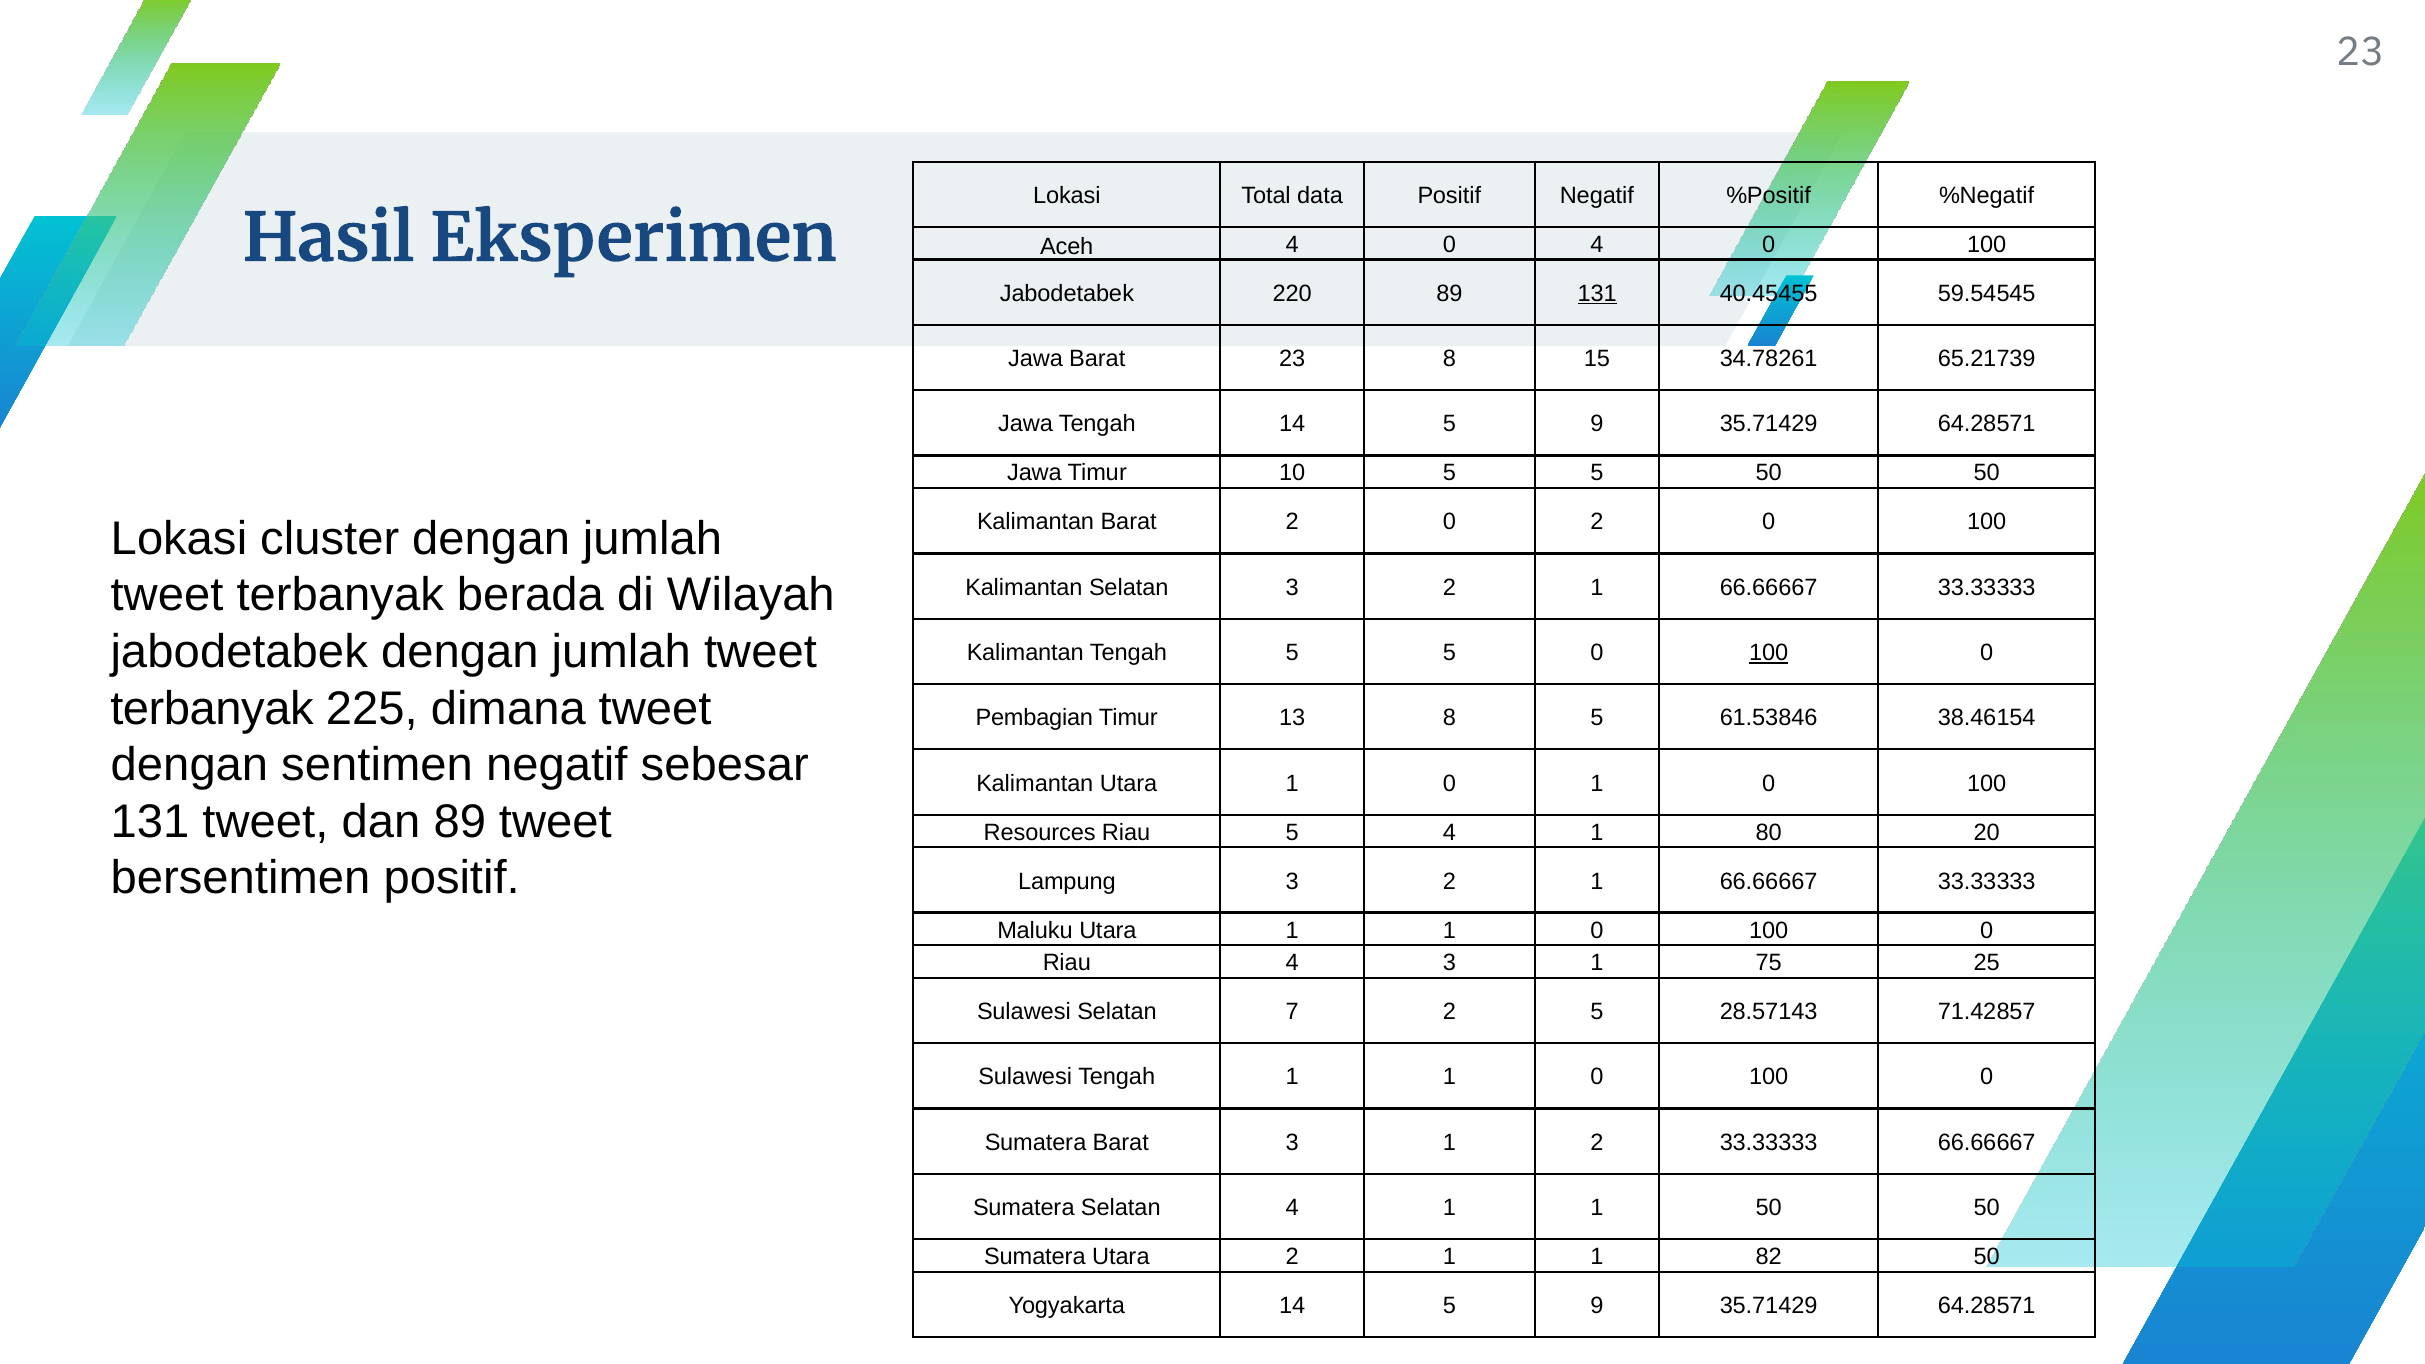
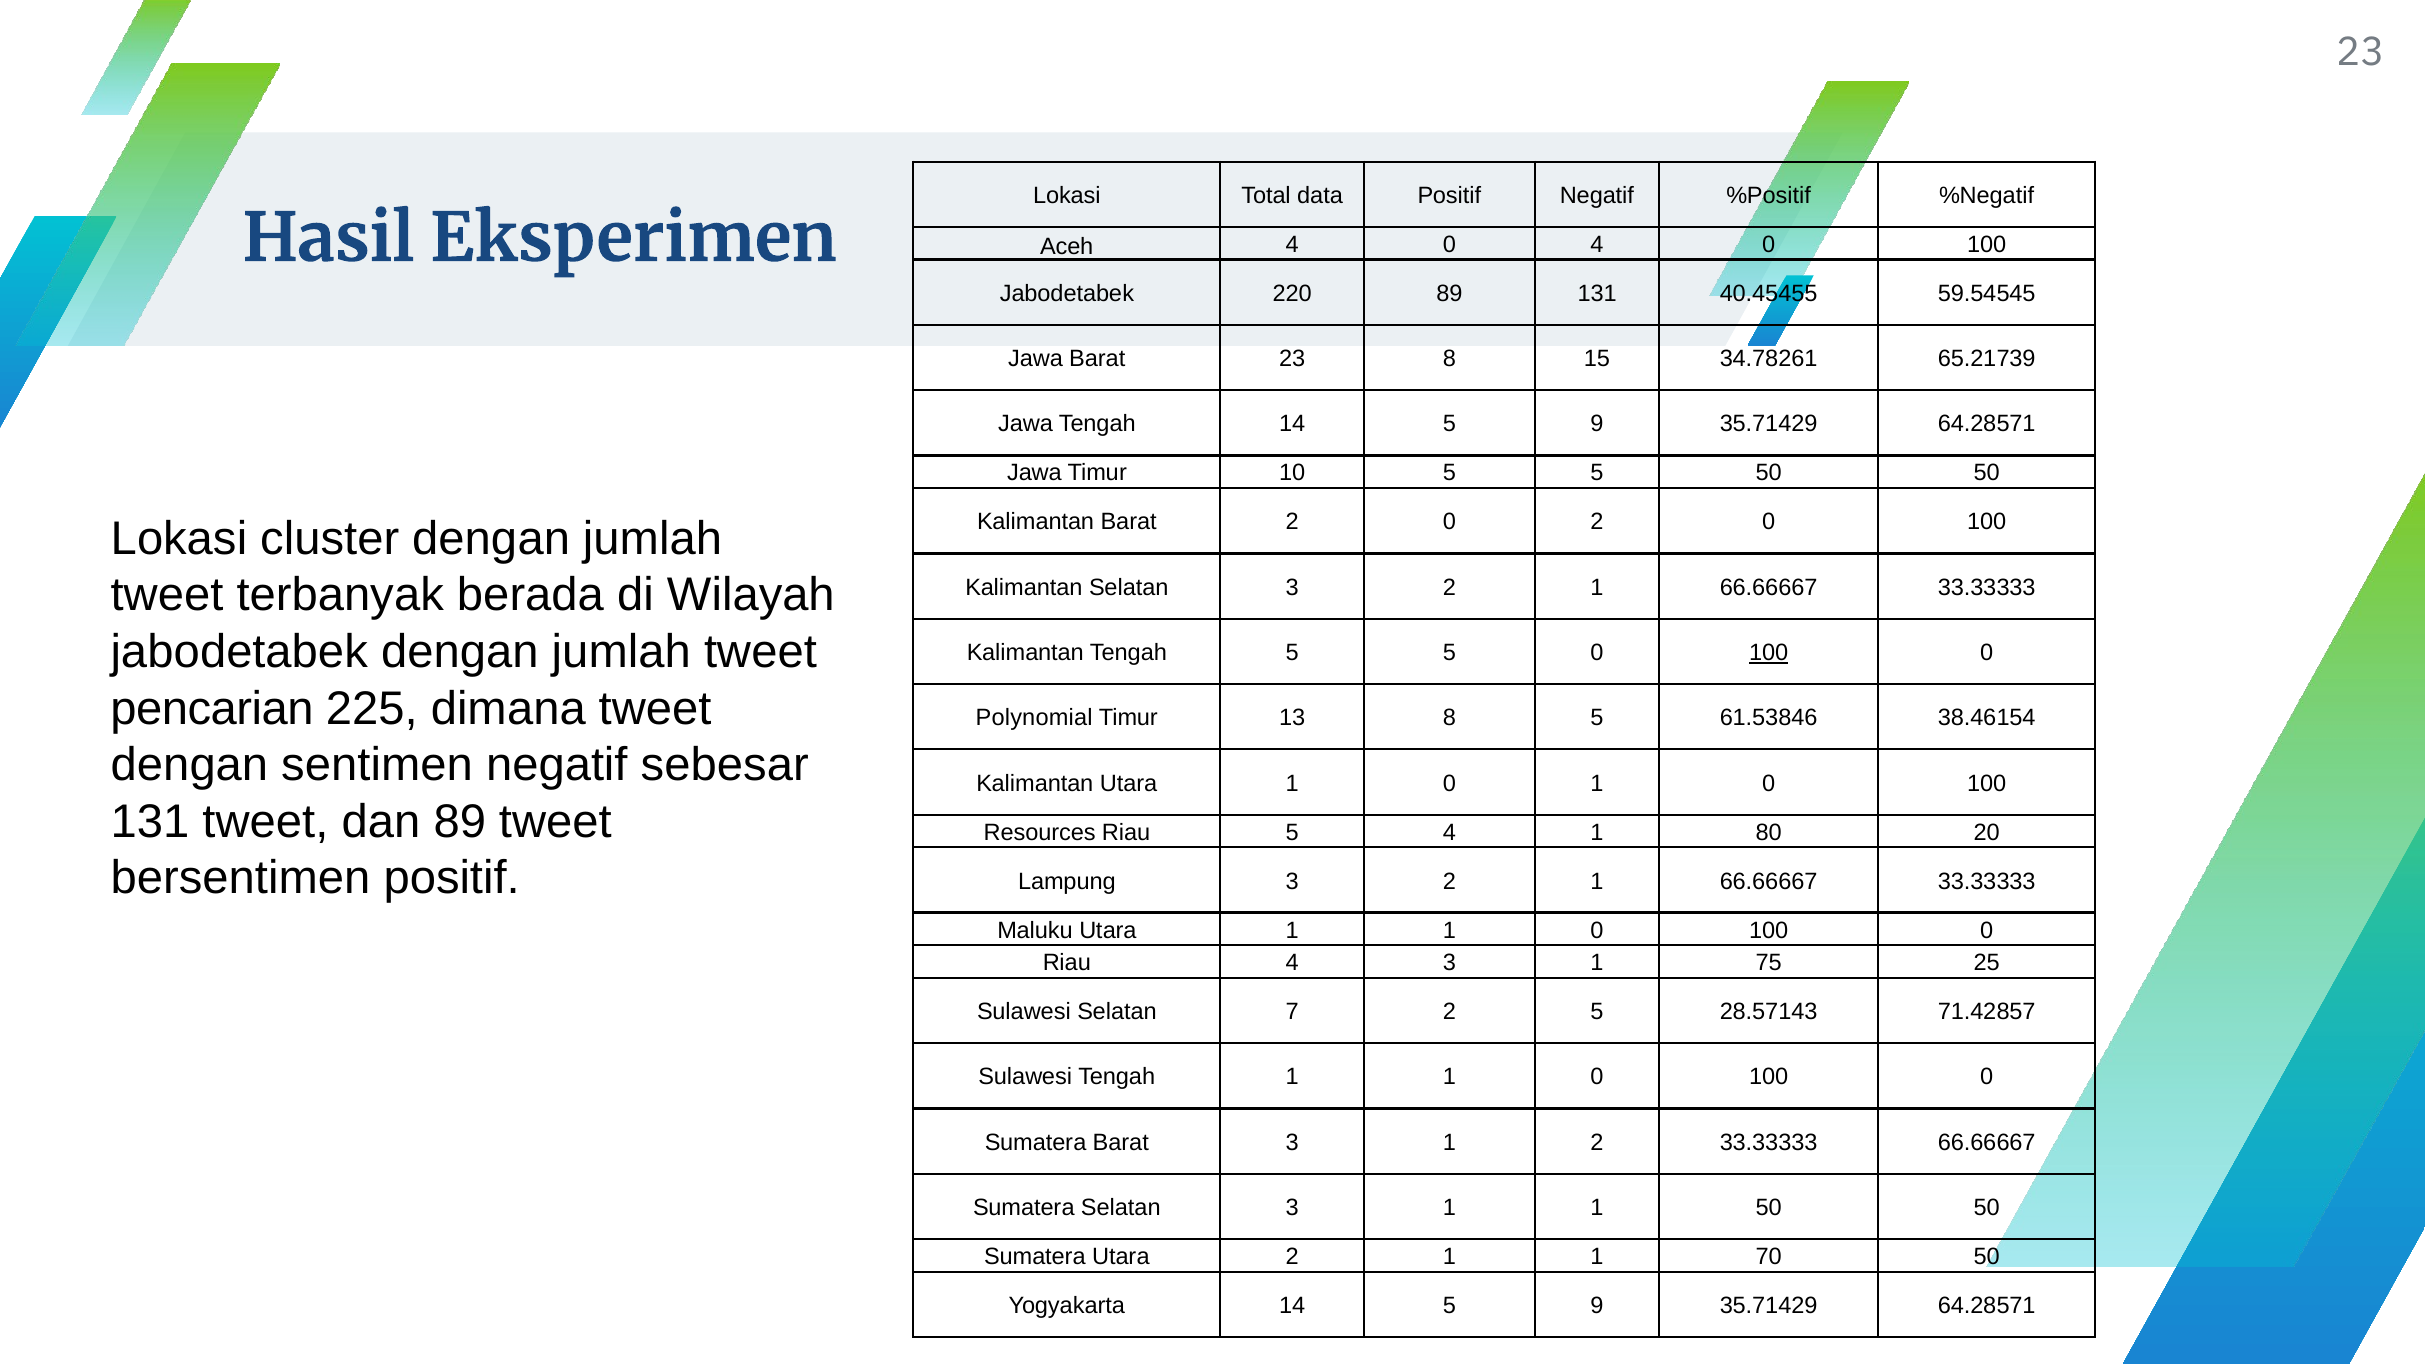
131 at (1597, 294) underline: present -> none
terbanyak at (212, 709): terbanyak -> pencarian
Pembagian: Pembagian -> Polynomial
Sumatera Selatan 4: 4 -> 3
82: 82 -> 70
